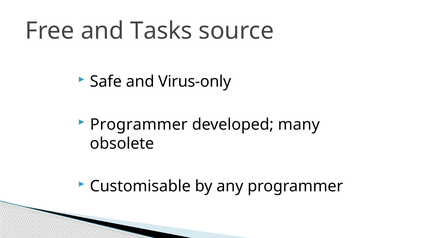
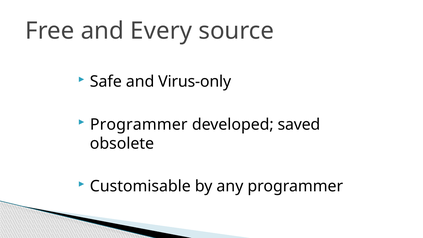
Tasks: Tasks -> Every
many: many -> saved
